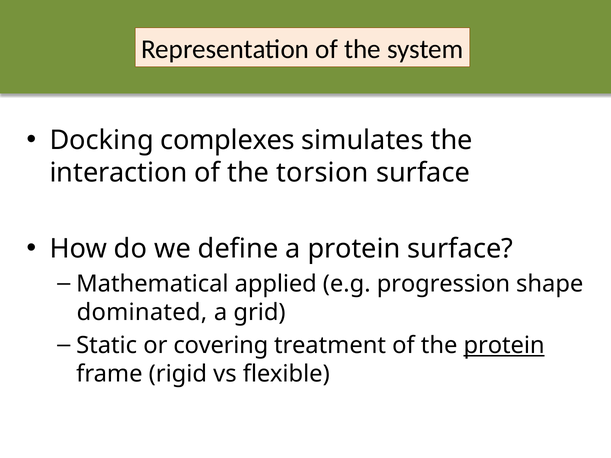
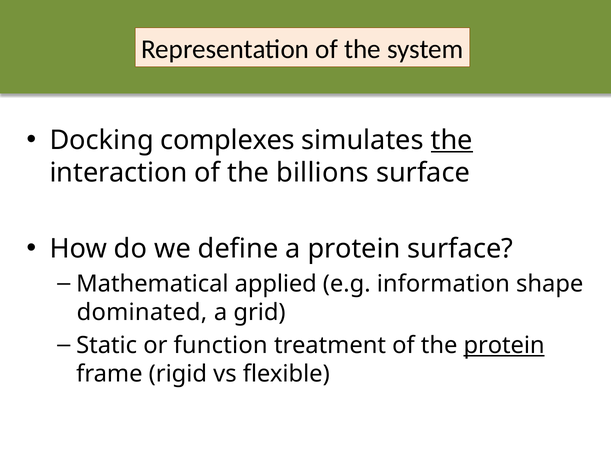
the at (452, 140) underline: none -> present
torsion: torsion -> billions
progression: progression -> information
covering: covering -> function
